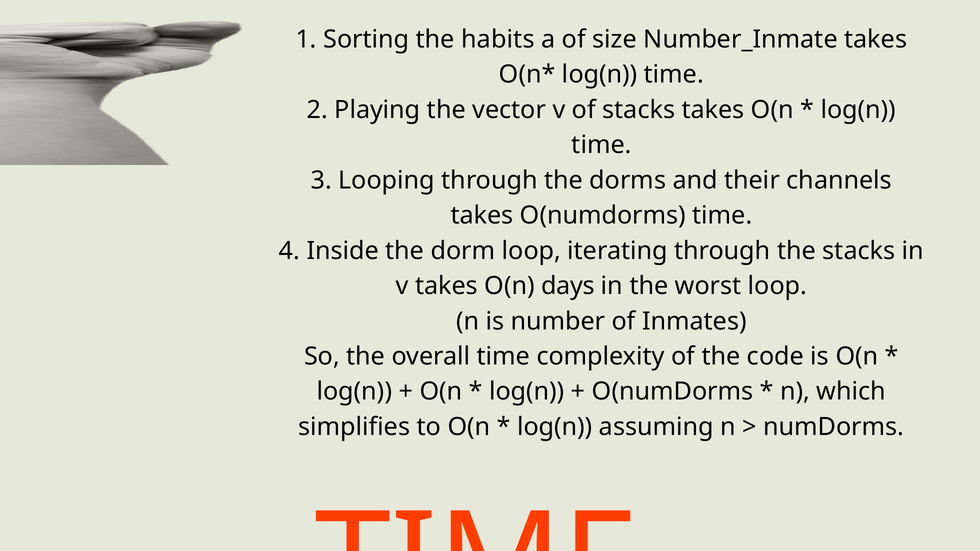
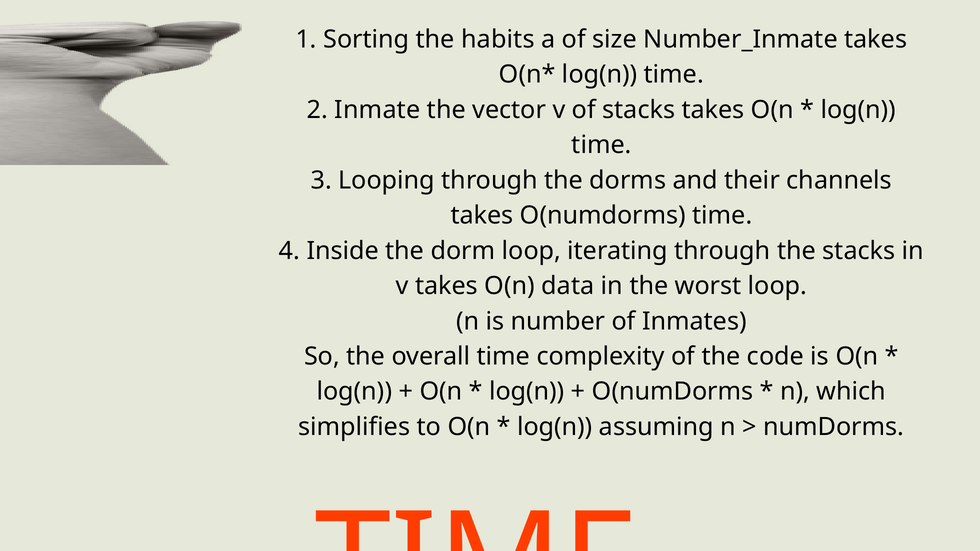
Playing: Playing -> Inmate
days: days -> data
